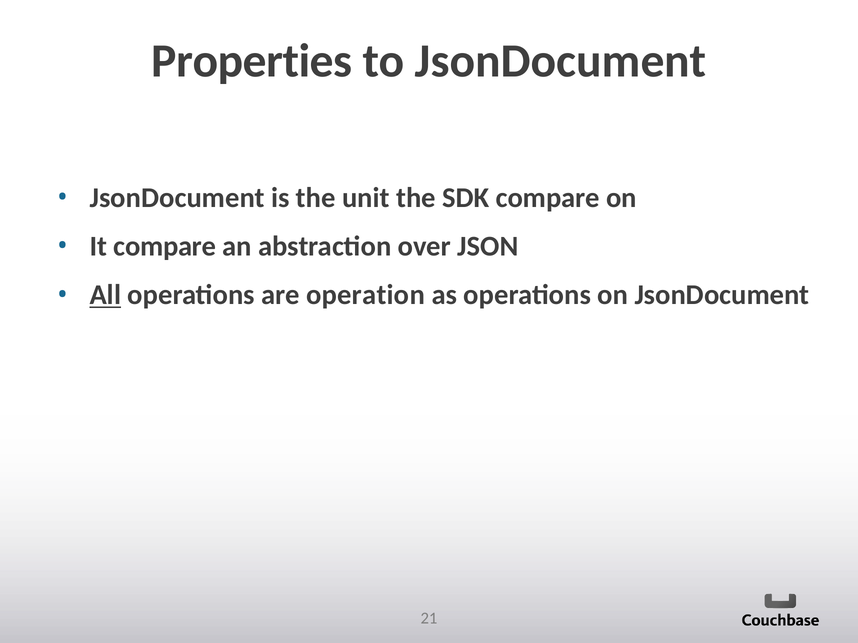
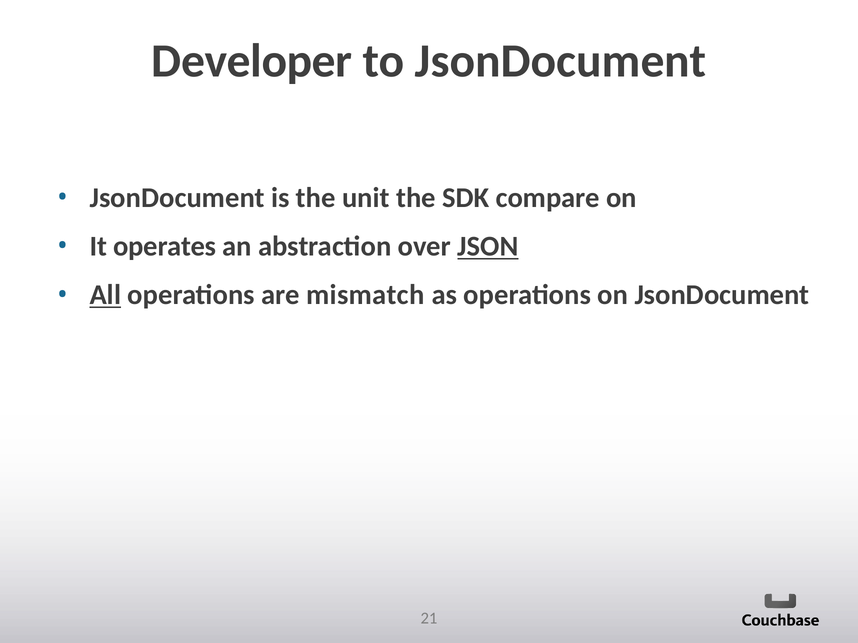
Properties: Properties -> Developer
It compare: compare -> operates
JSON underline: none -> present
operation: operation -> mismatch
